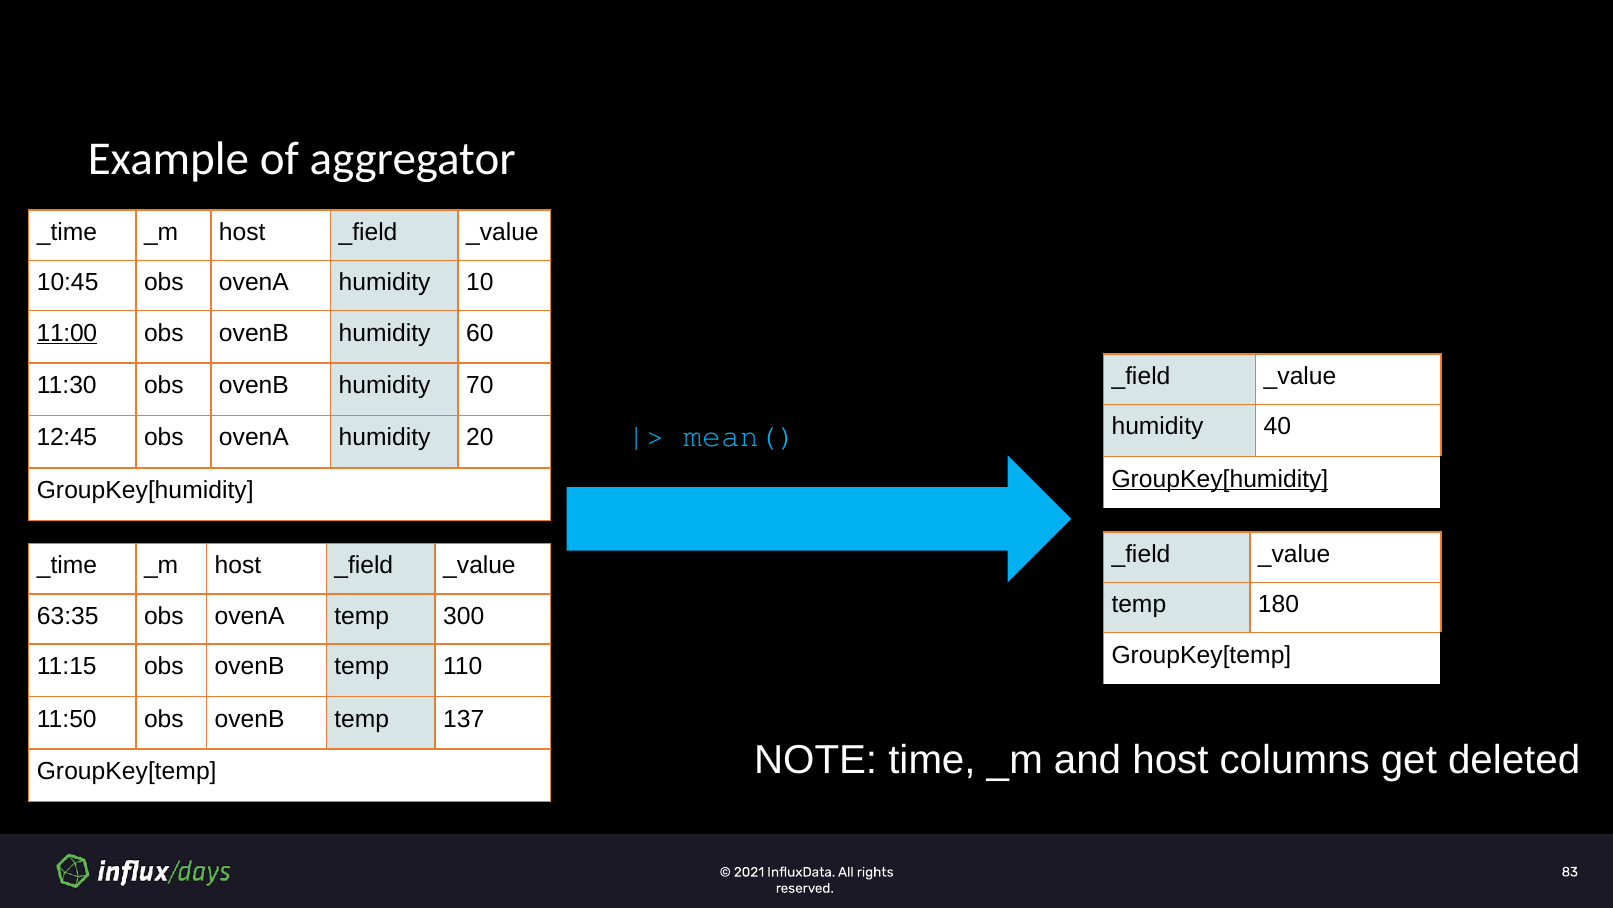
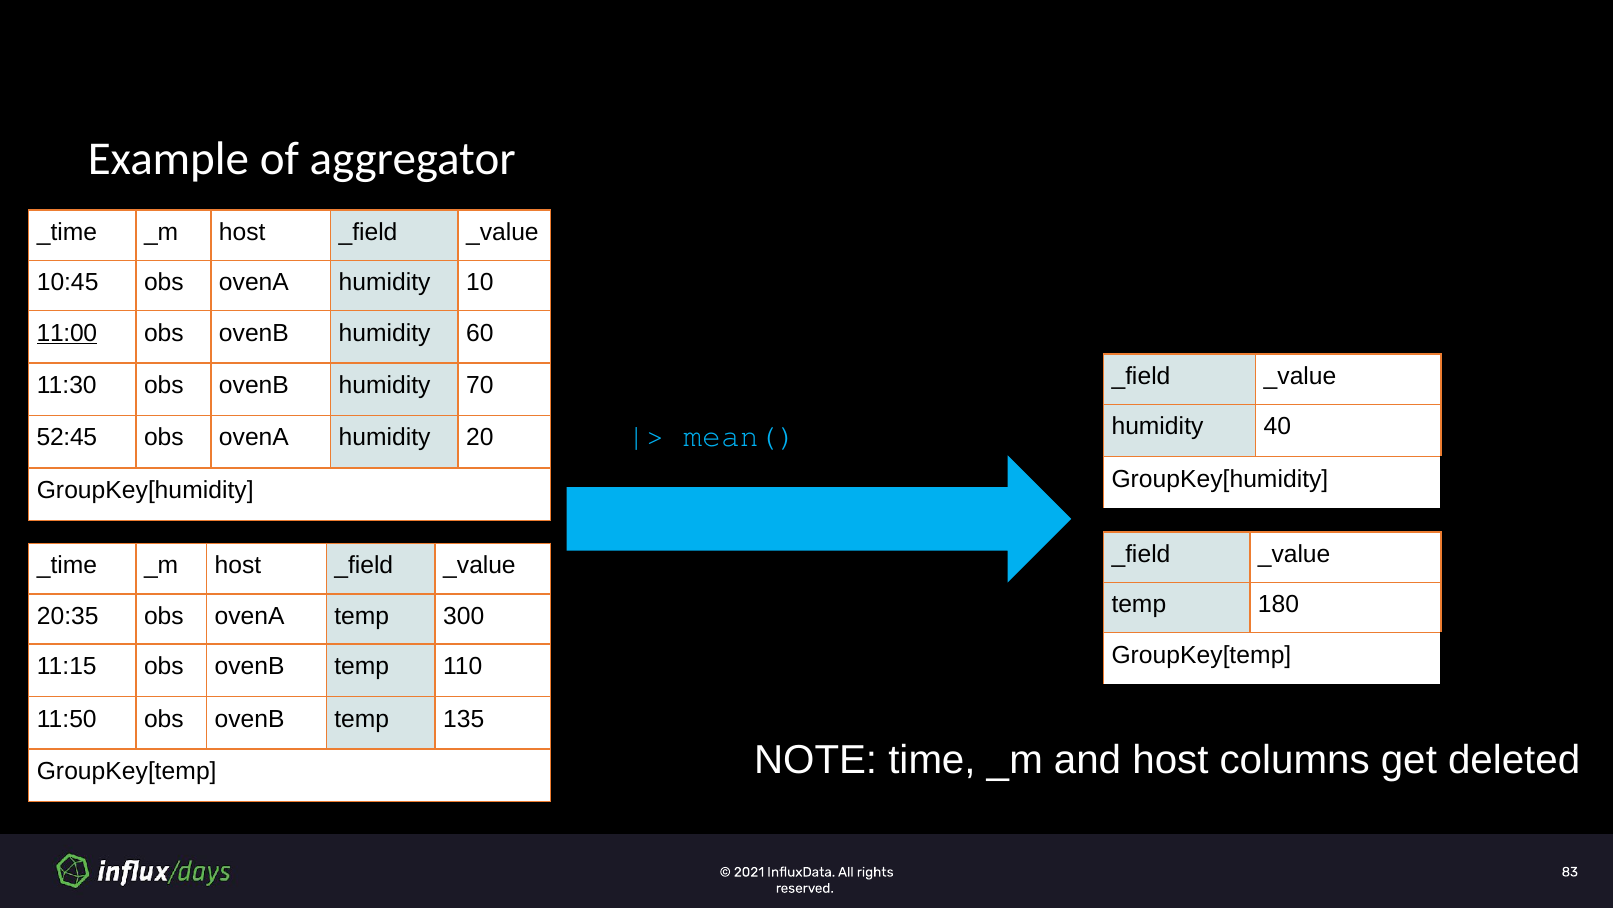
12:45: 12:45 -> 52:45
GroupKey[humidity at (1220, 479) underline: present -> none
63:35: 63:35 -> 20:35
137: 137 -> 135
